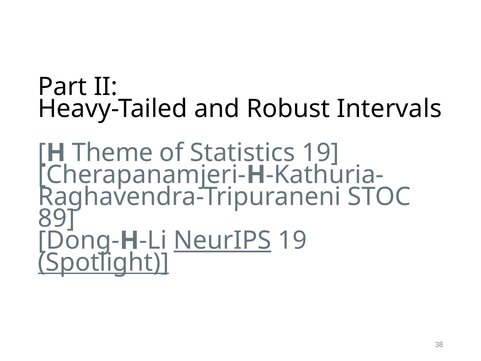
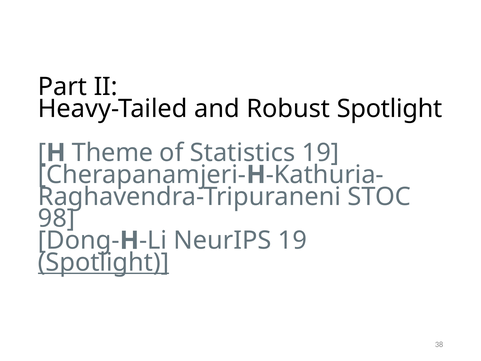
Robust Intervals: Intervals -> Spotlight
89: 89 -> 98
NeurIPS underline: present -> none
